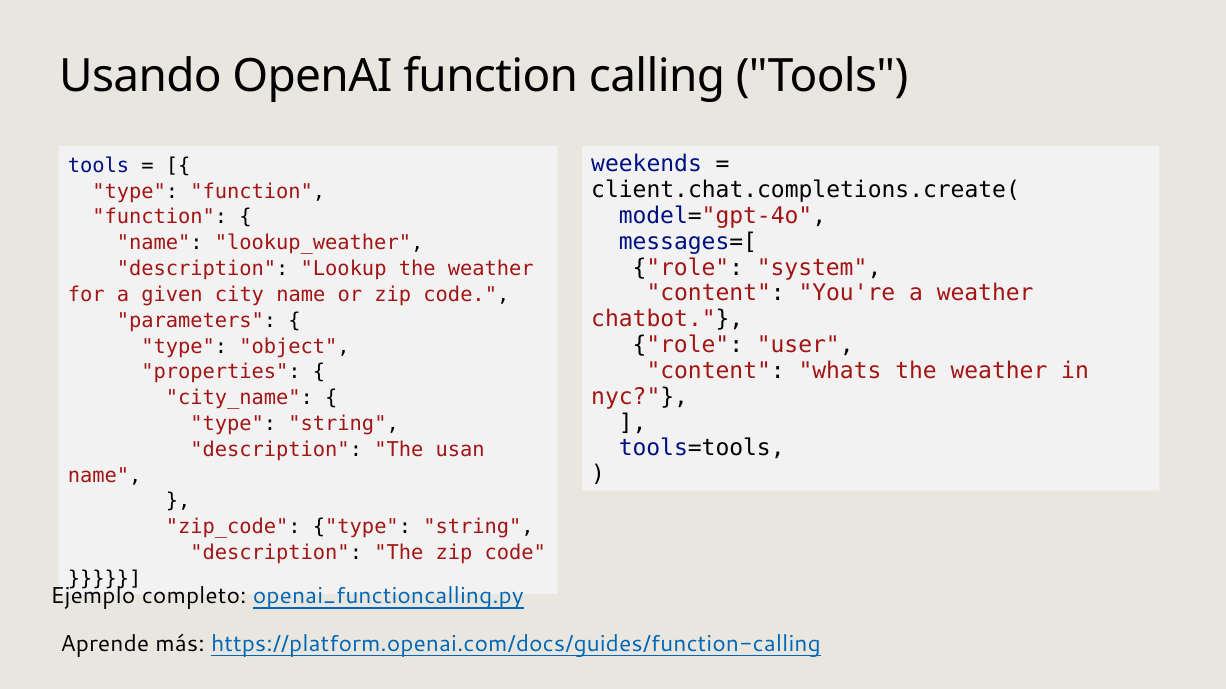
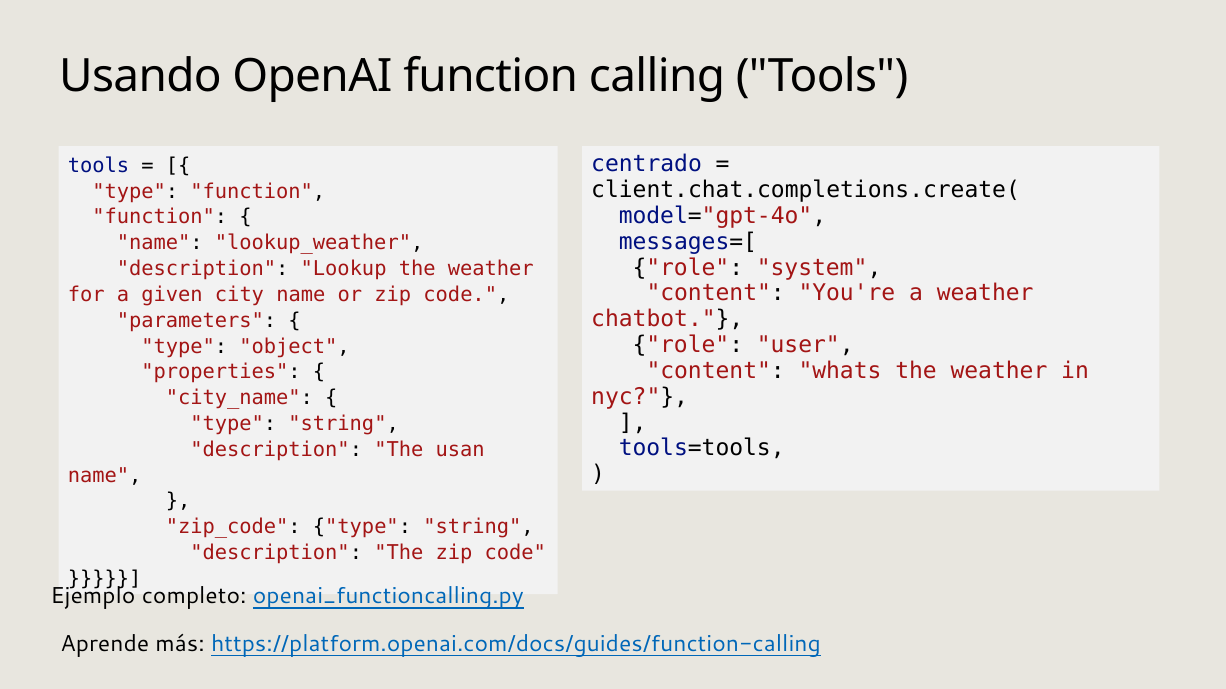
weekends: weekends -> centrado
